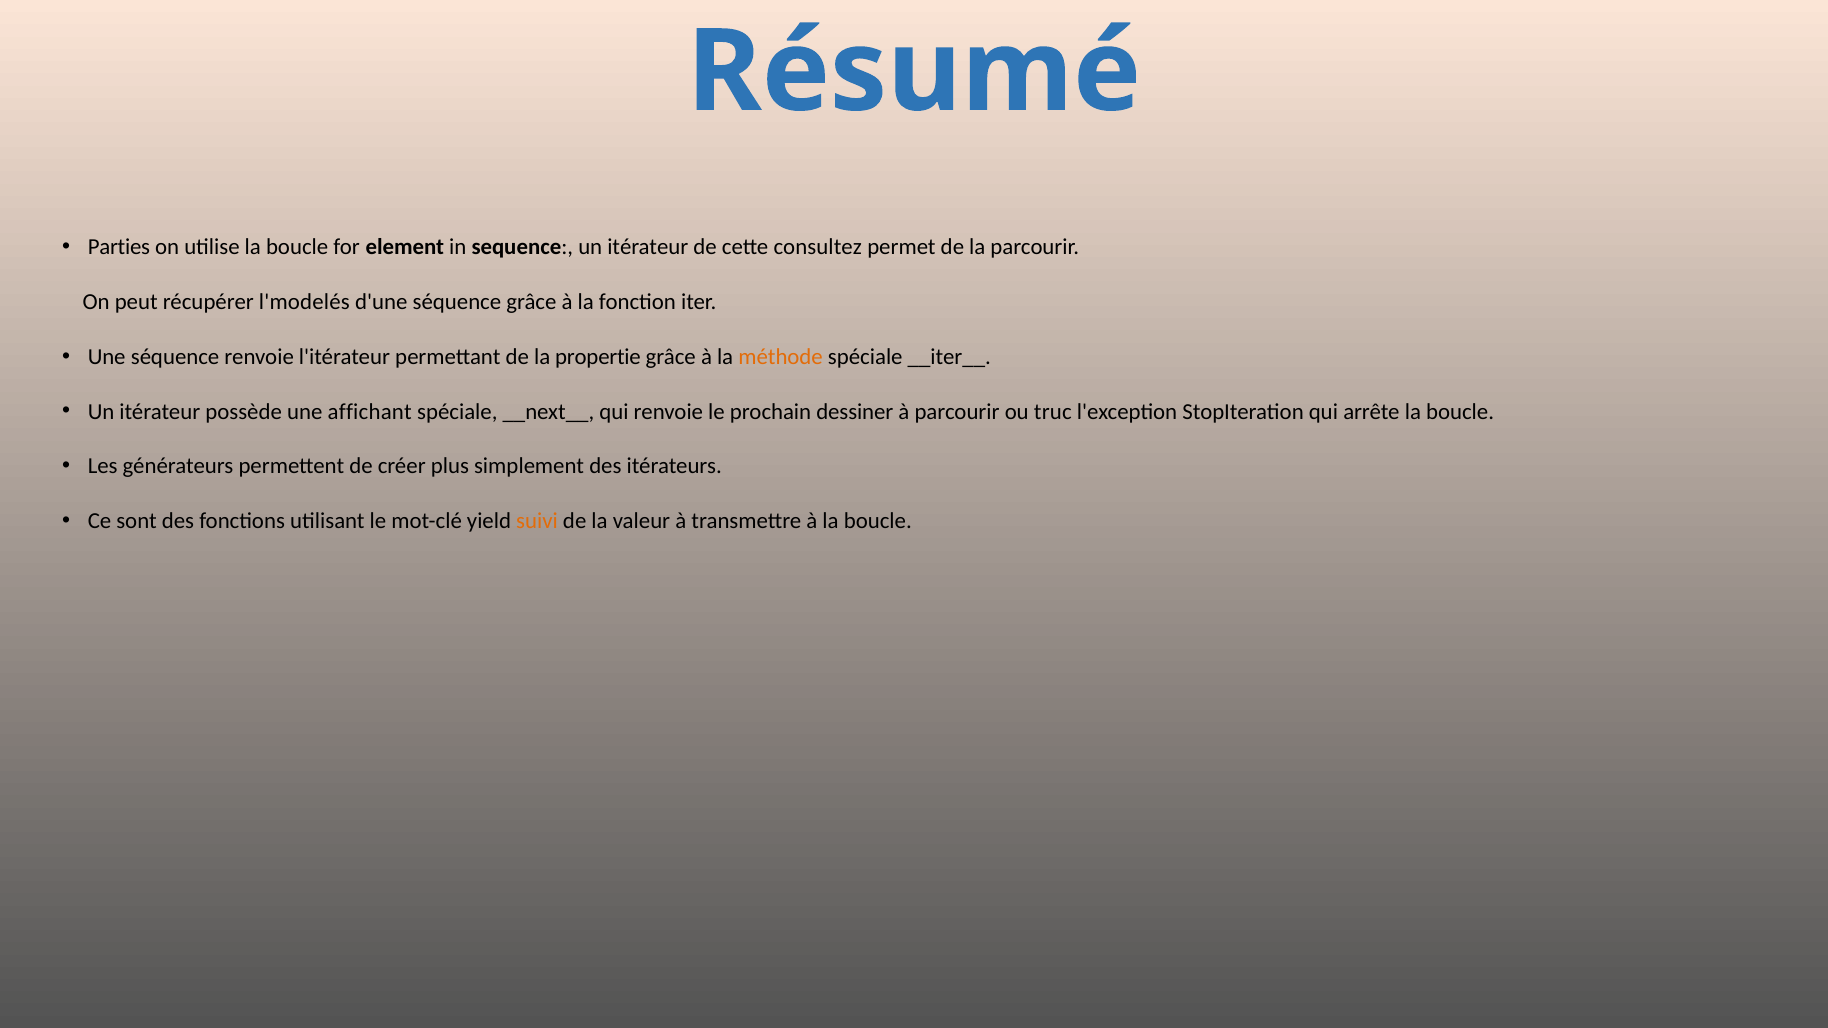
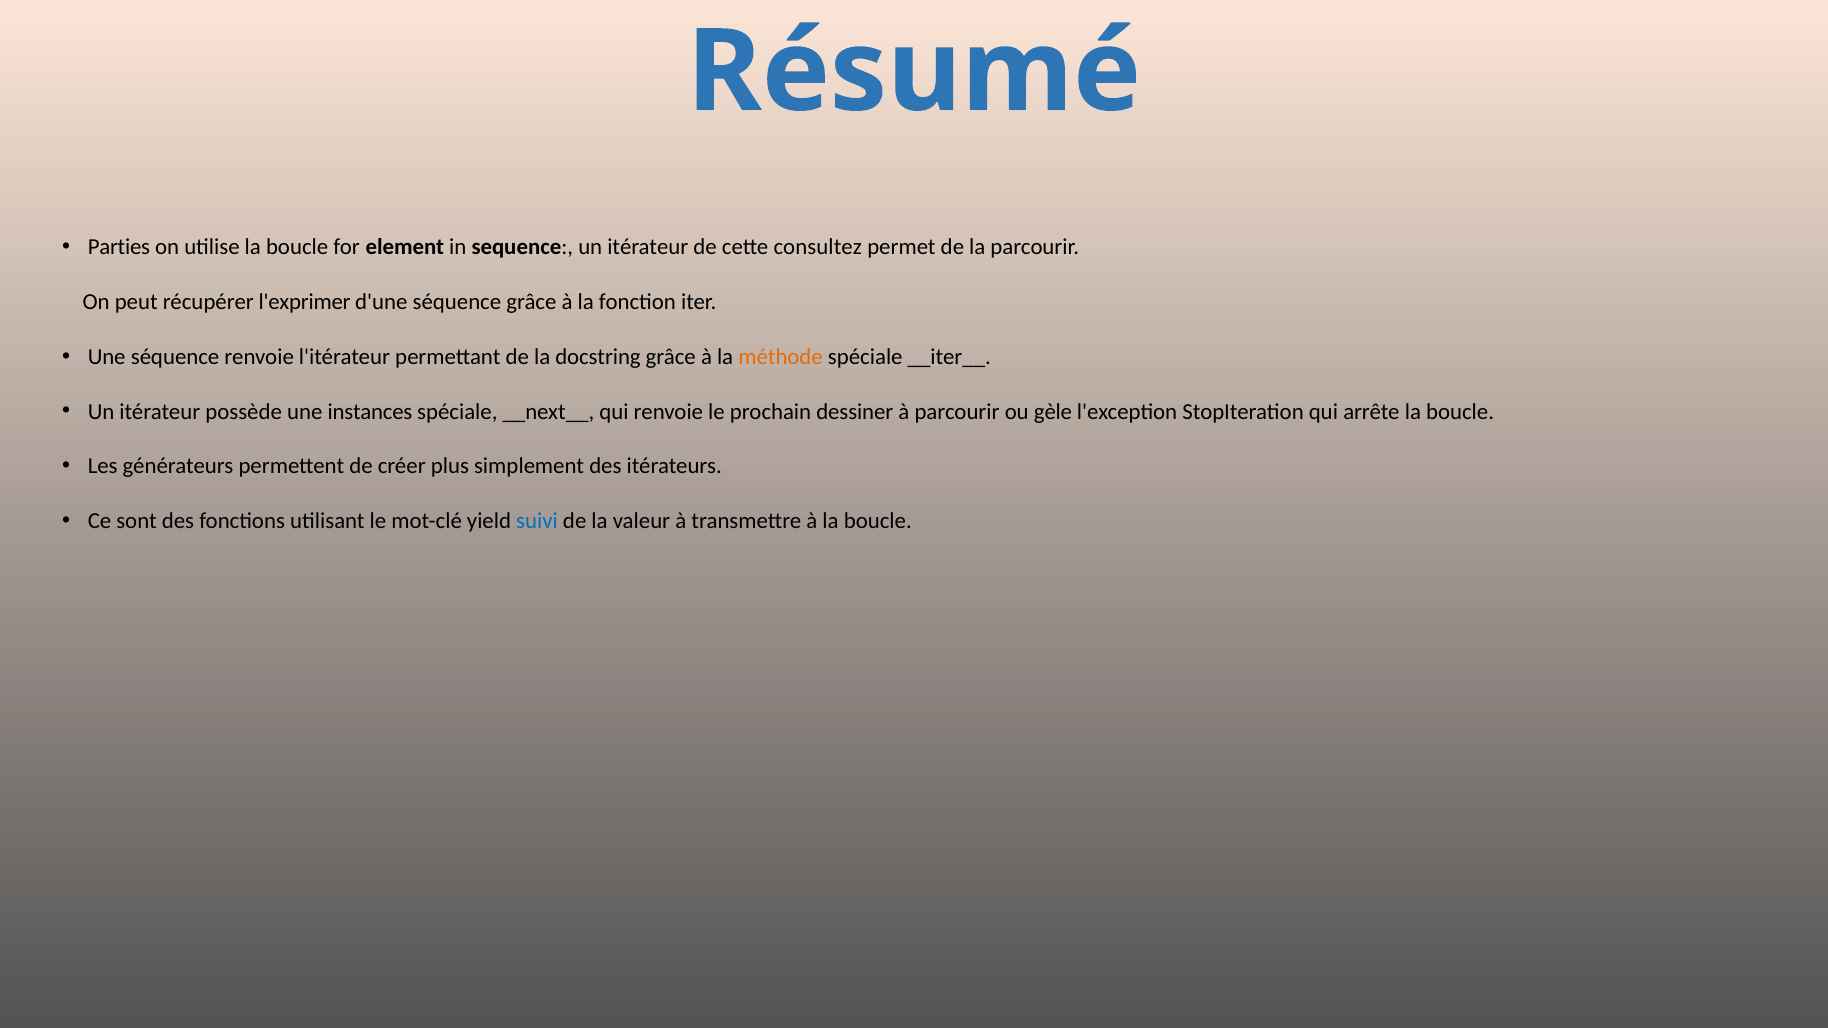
l'modelés: l'modelés -> l'exprimer
propertie: propertie -> docstring
affichant: affichant -> instances
truc: truc -> gèle
suivi colour: orange -> blue
